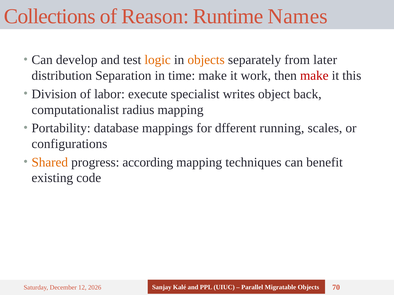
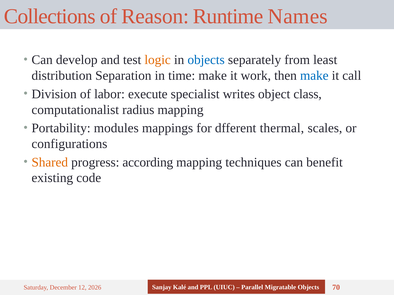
objects at (206, 60) colour: orange -> blue
later: later -> least
make at (314, 76) colour: red -> blue
this: this -> call
back: back -> class
database: database -> modules
running: running -> thermal
